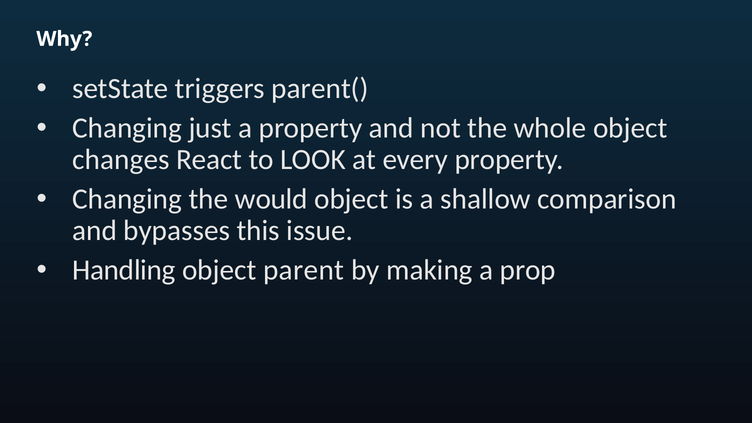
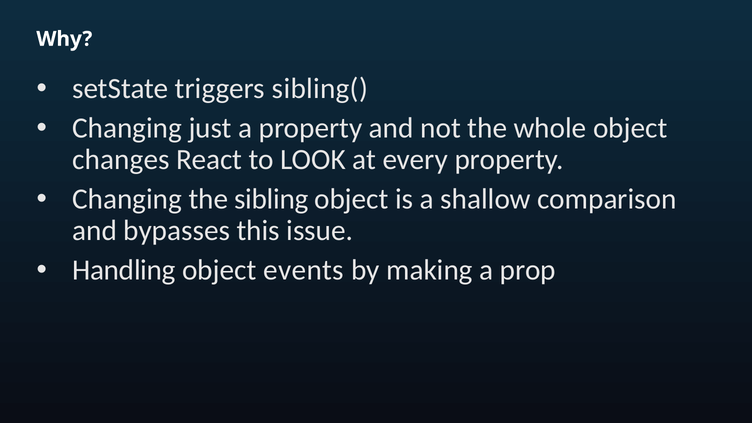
parent(: parent( -> sibling(
would: would -> sibling
parent: parent -> events
